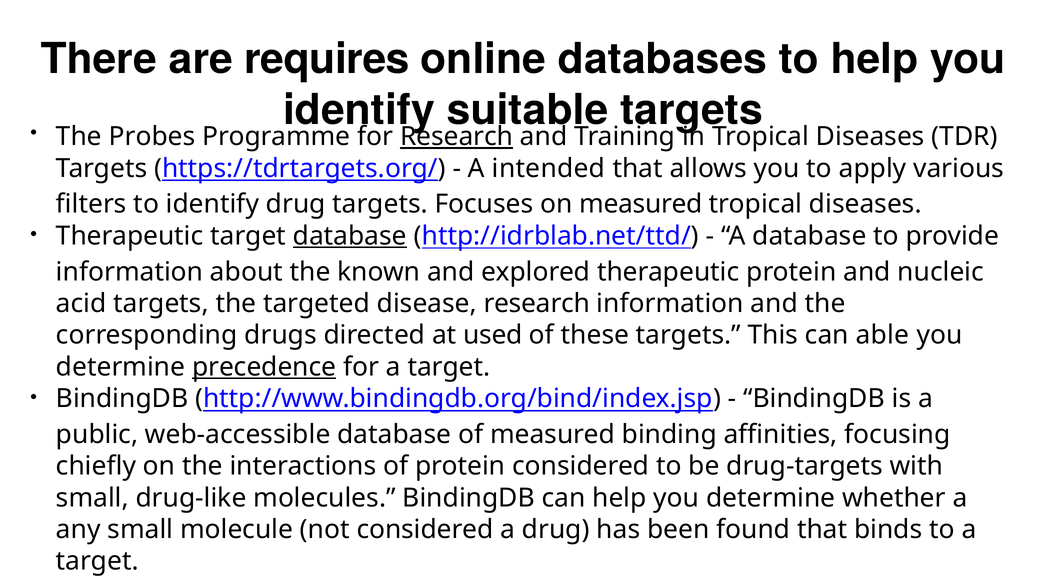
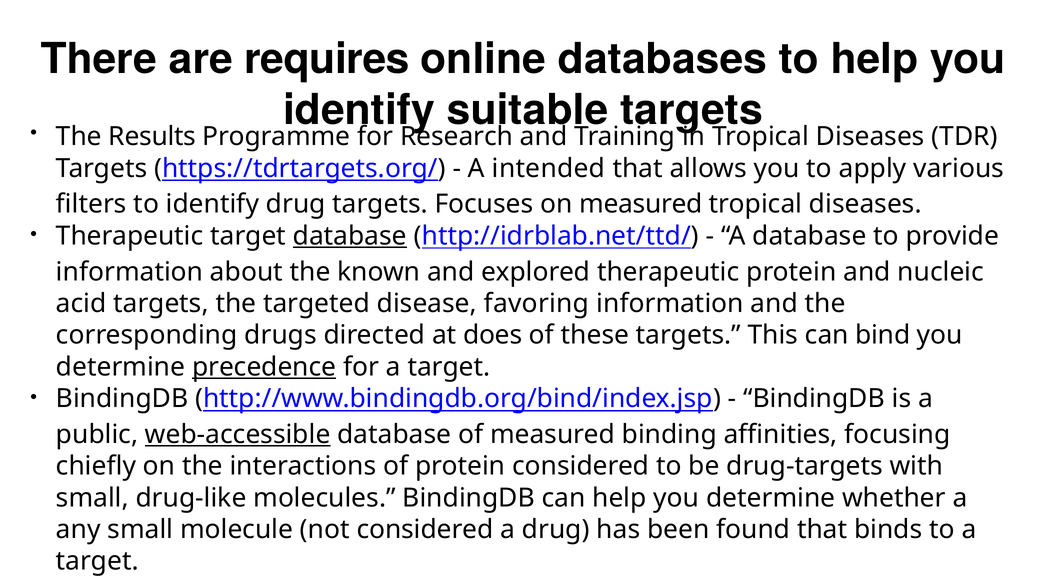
Probes: Probes -> Results
Research at (457, 137) underline: present -> none
disease research: research -> favoring
used: used -> does
able: able -> bind
web-accessible underline: none -> present
